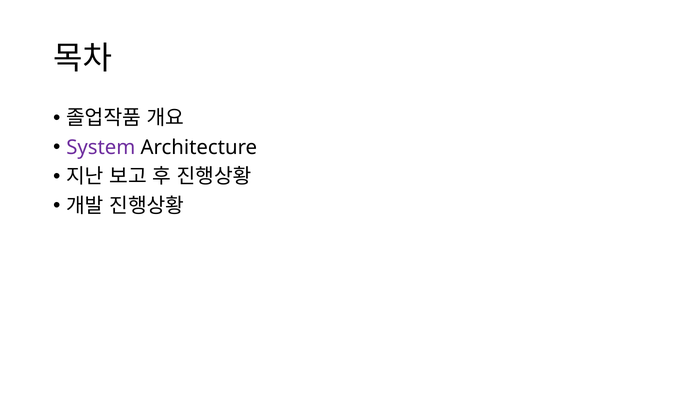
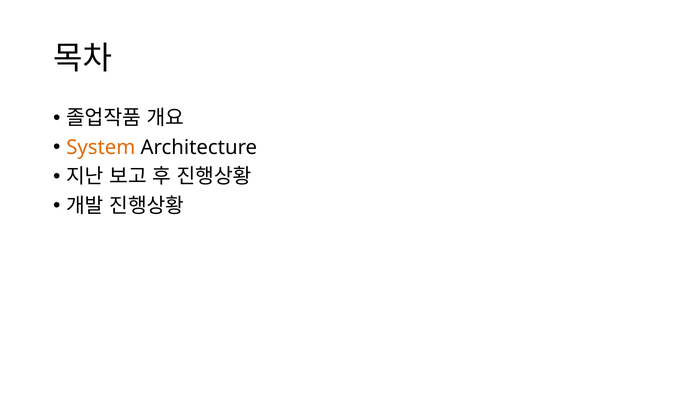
System colour: purple -> orange
